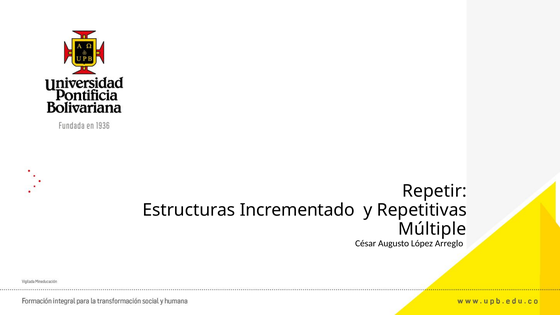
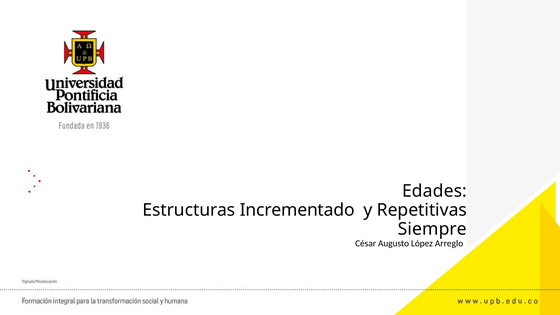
Repetir: Repetir -> Edades
Múltiple: Múltiple -> Siempre
